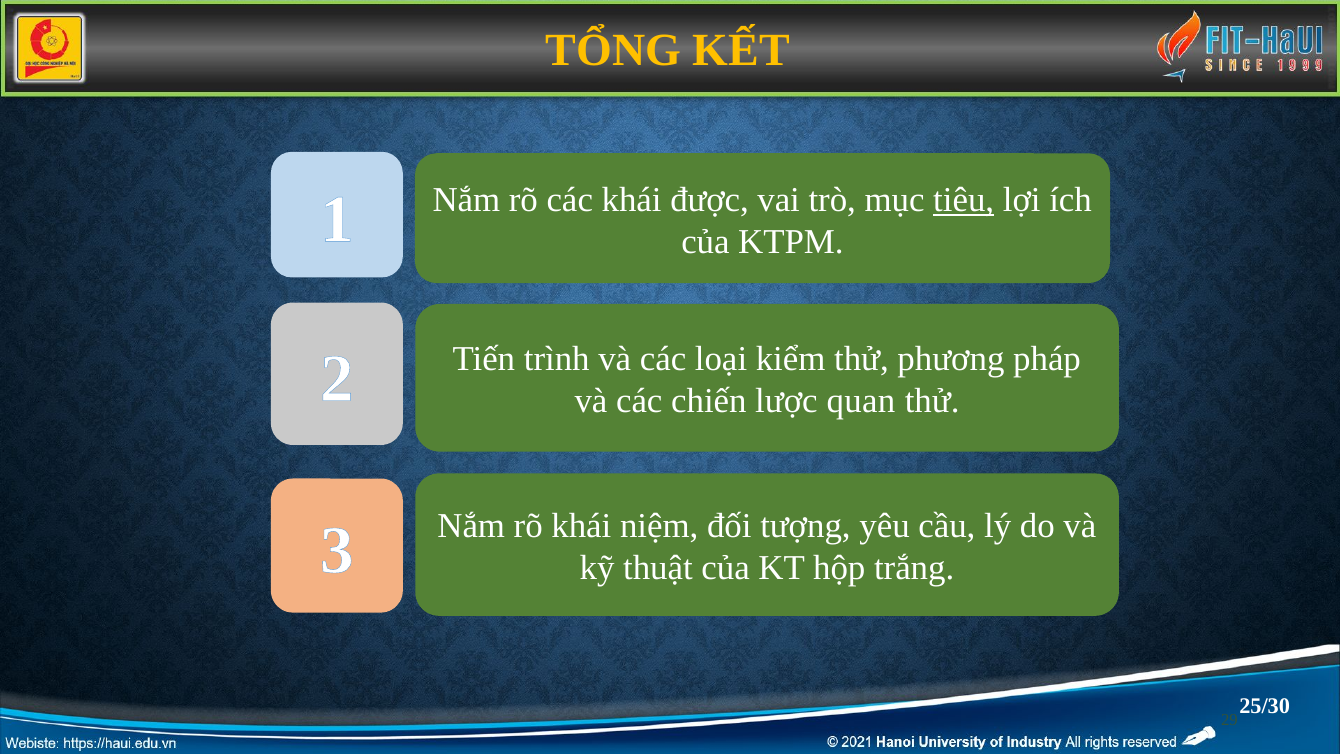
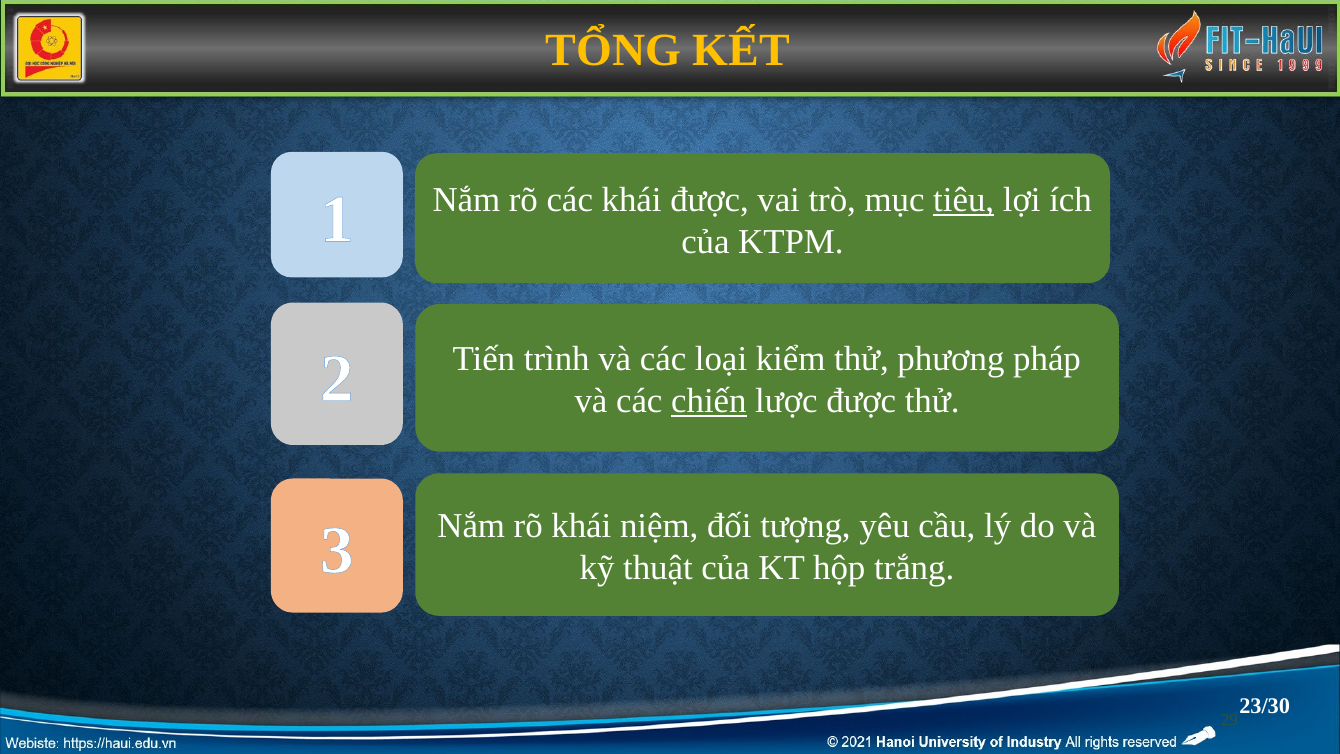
chiến underline: none -> present
lược quan: quan -> được
25/30: 25/30 -> 23/30
